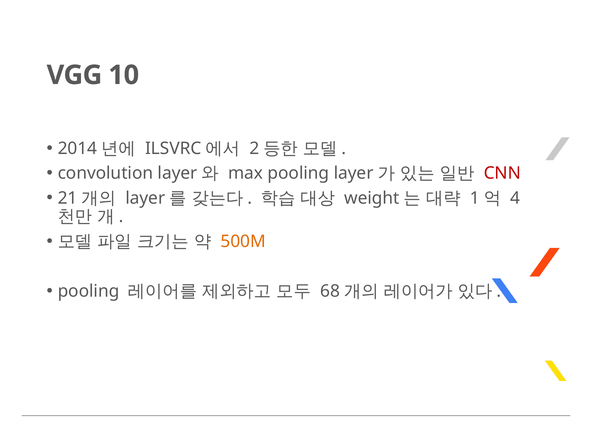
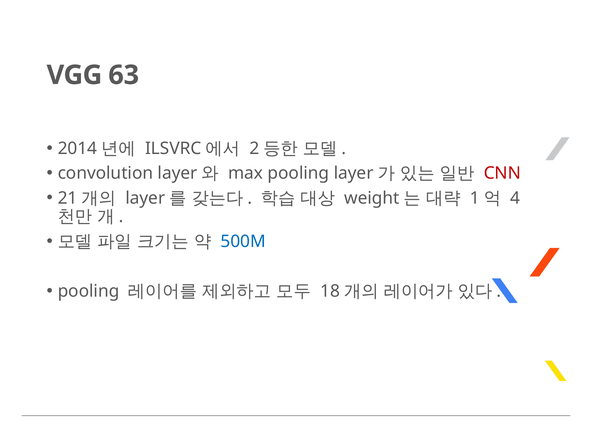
10: 10 -> 63
500M colour: orange -> blue
68: 68 -> 18
